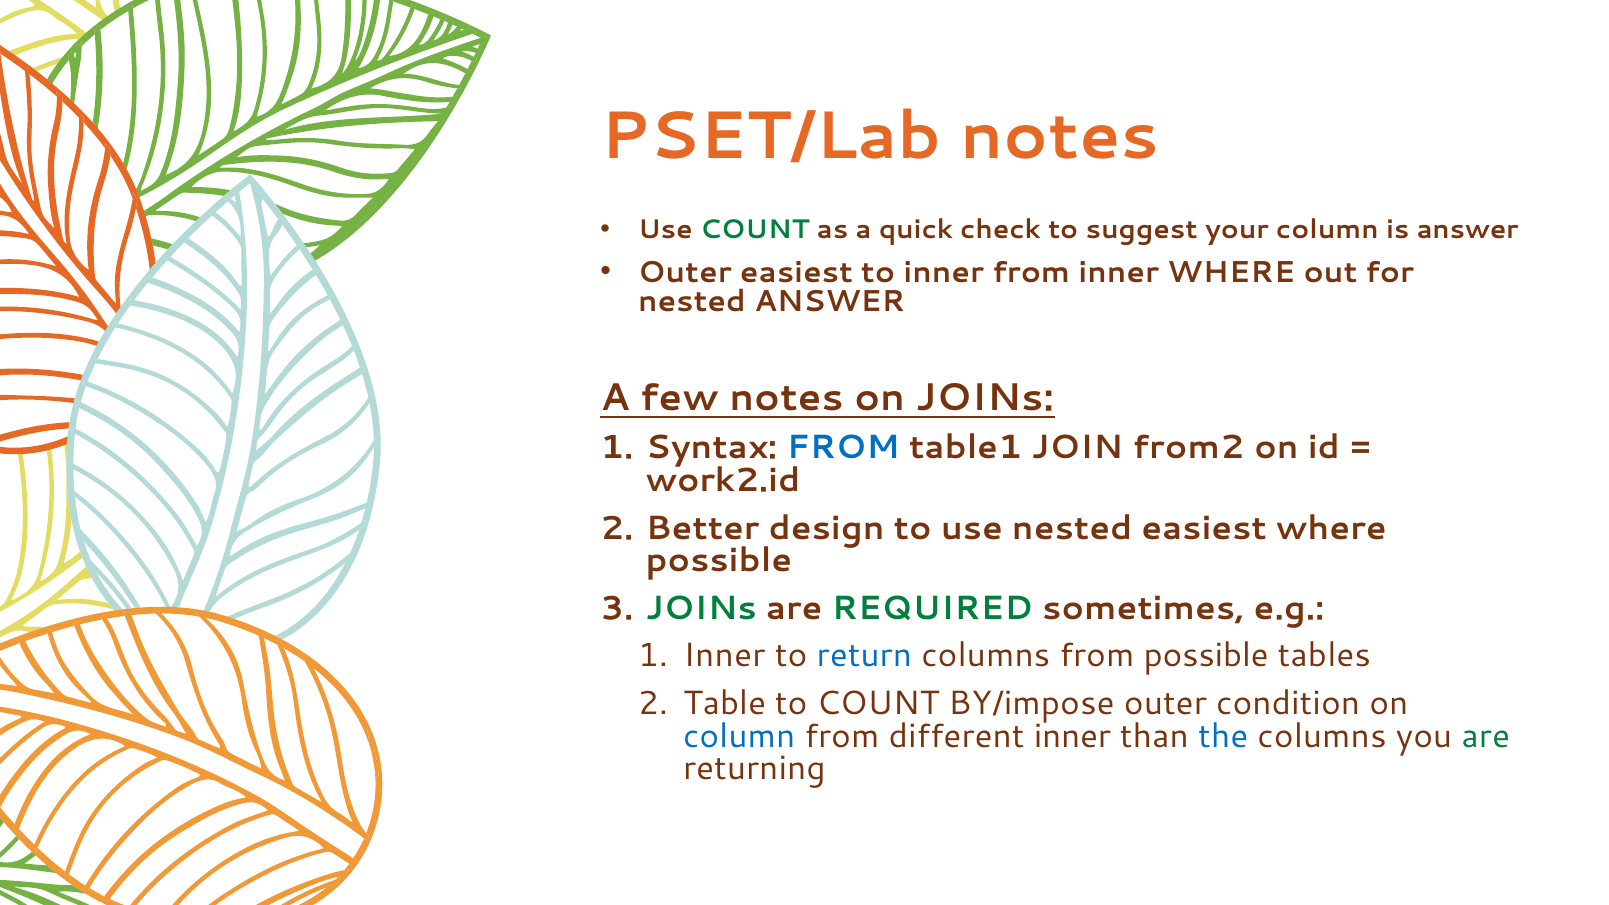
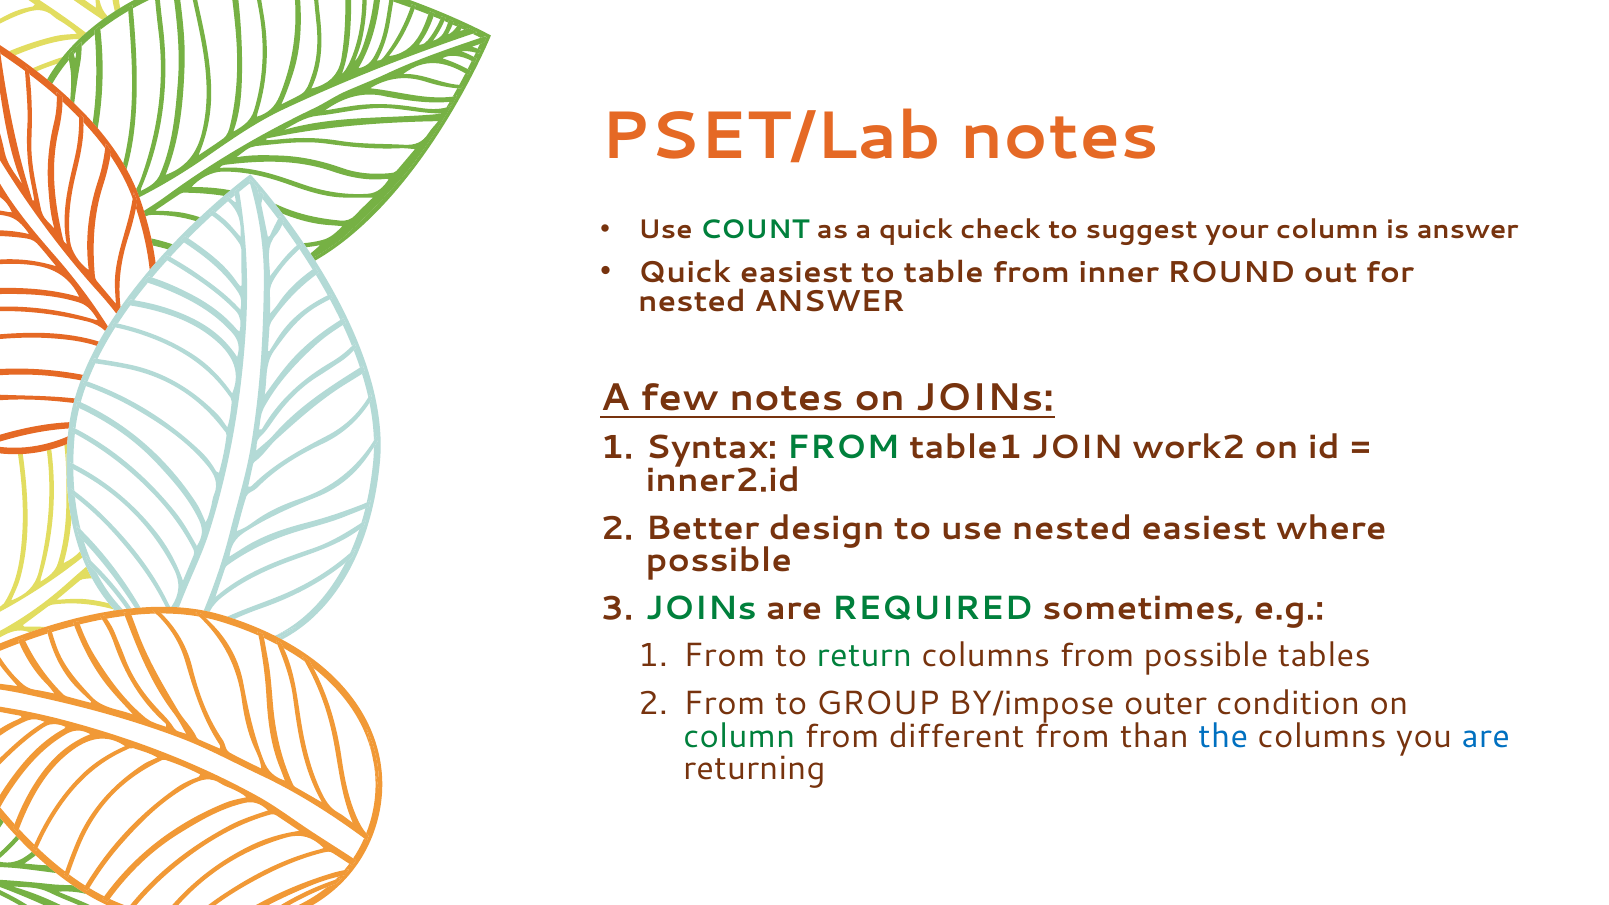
Outer at (685, 272): Outer -> Quick
to inner: inner -> table
inner WHERE: WHERE -> ROUND
FROM at (843, 448) colour: blue -> green
from2: from2 -> work2
work2.id: work2.id -> inner2.id
Inner at (724, 656): Inner -> From
return colour: blue -> green
Table at (725, 704): Table -> From
to COUNT: COUNT -> GROUP
column at (739, 736) colour: blue -> green
different inner: inner -> from
are at (1486, 736) colour: green -> blue
